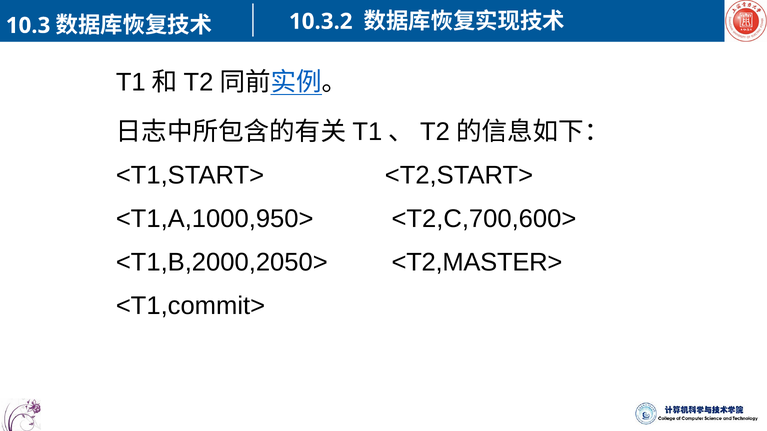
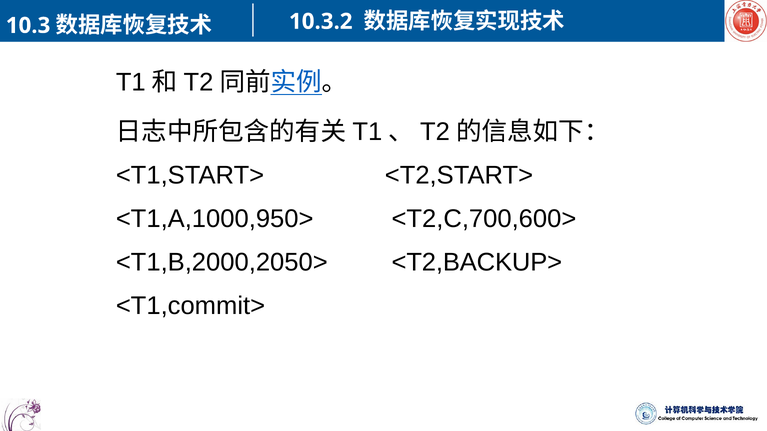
<T2,MASTER>: <T2,MASTER> -> <T2,BACKUP>
